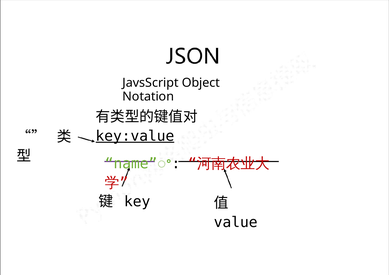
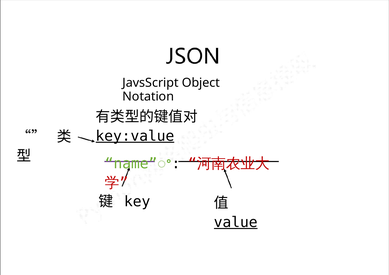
value underline: none -> present
